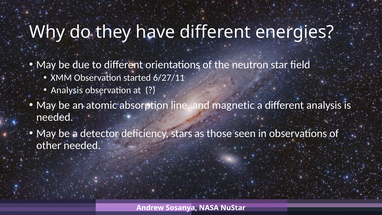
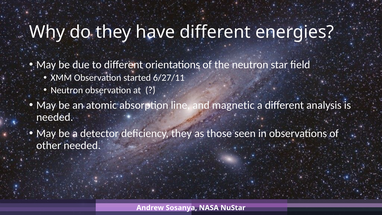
Analysis at (67, 90): Analysis -> Neutron
deficiency stars: stars -> they
